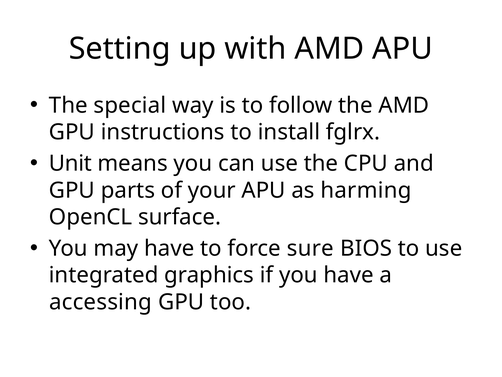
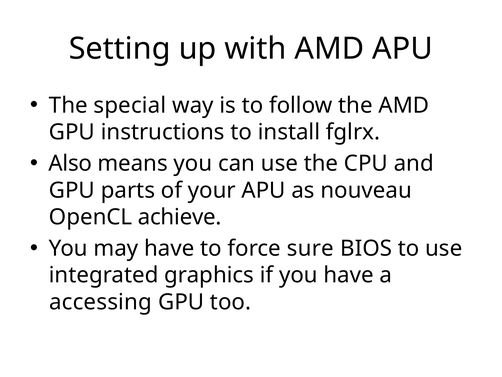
Unit: Unit -> Also
harming: harming -> nouveau
surface: surface -> achieve
